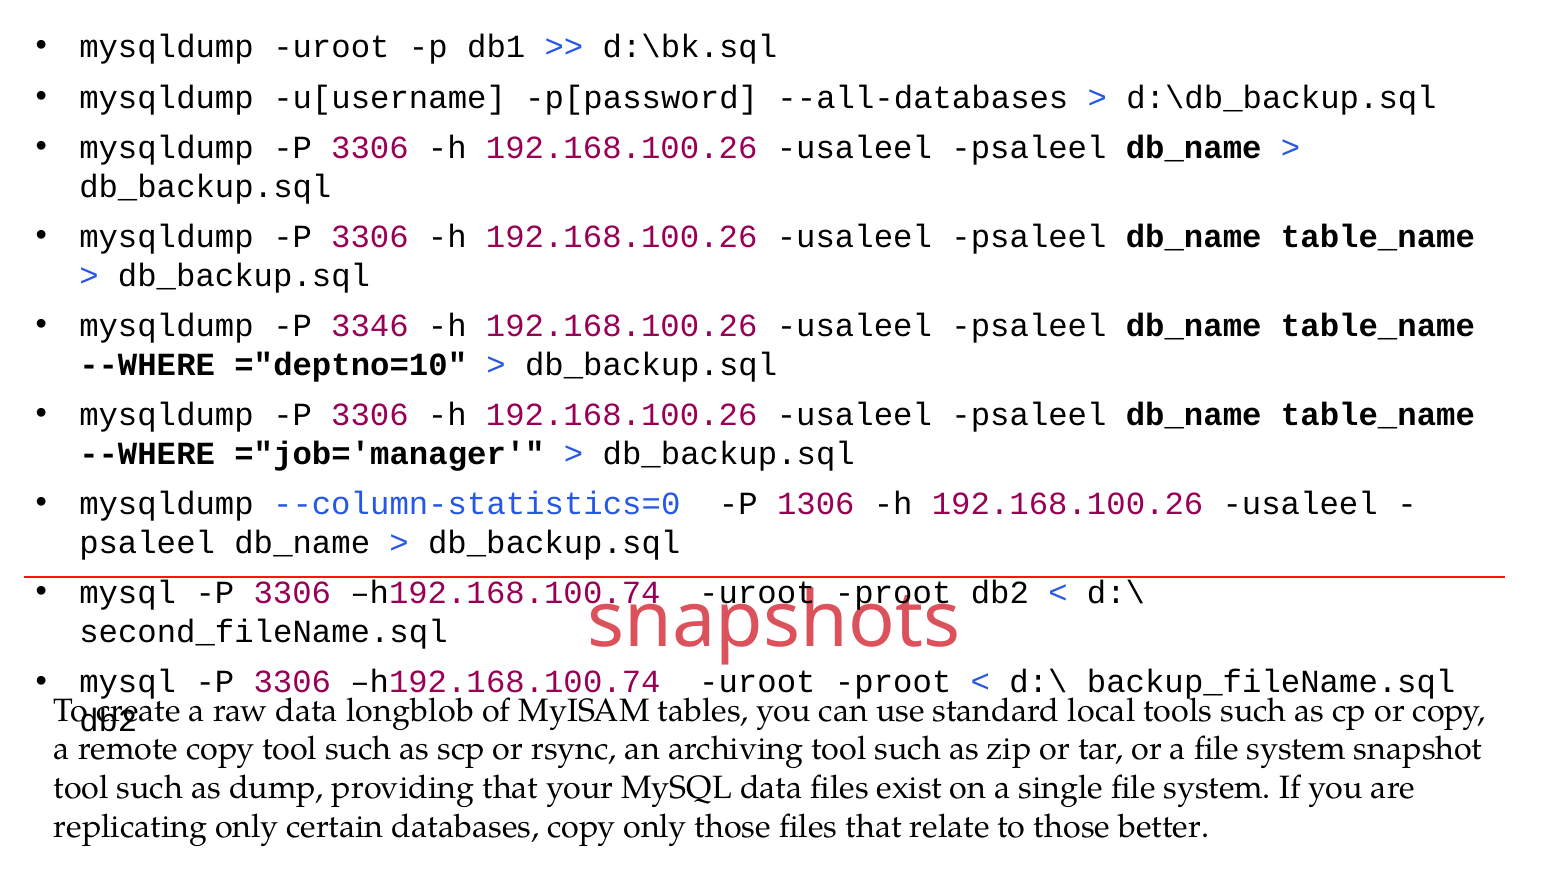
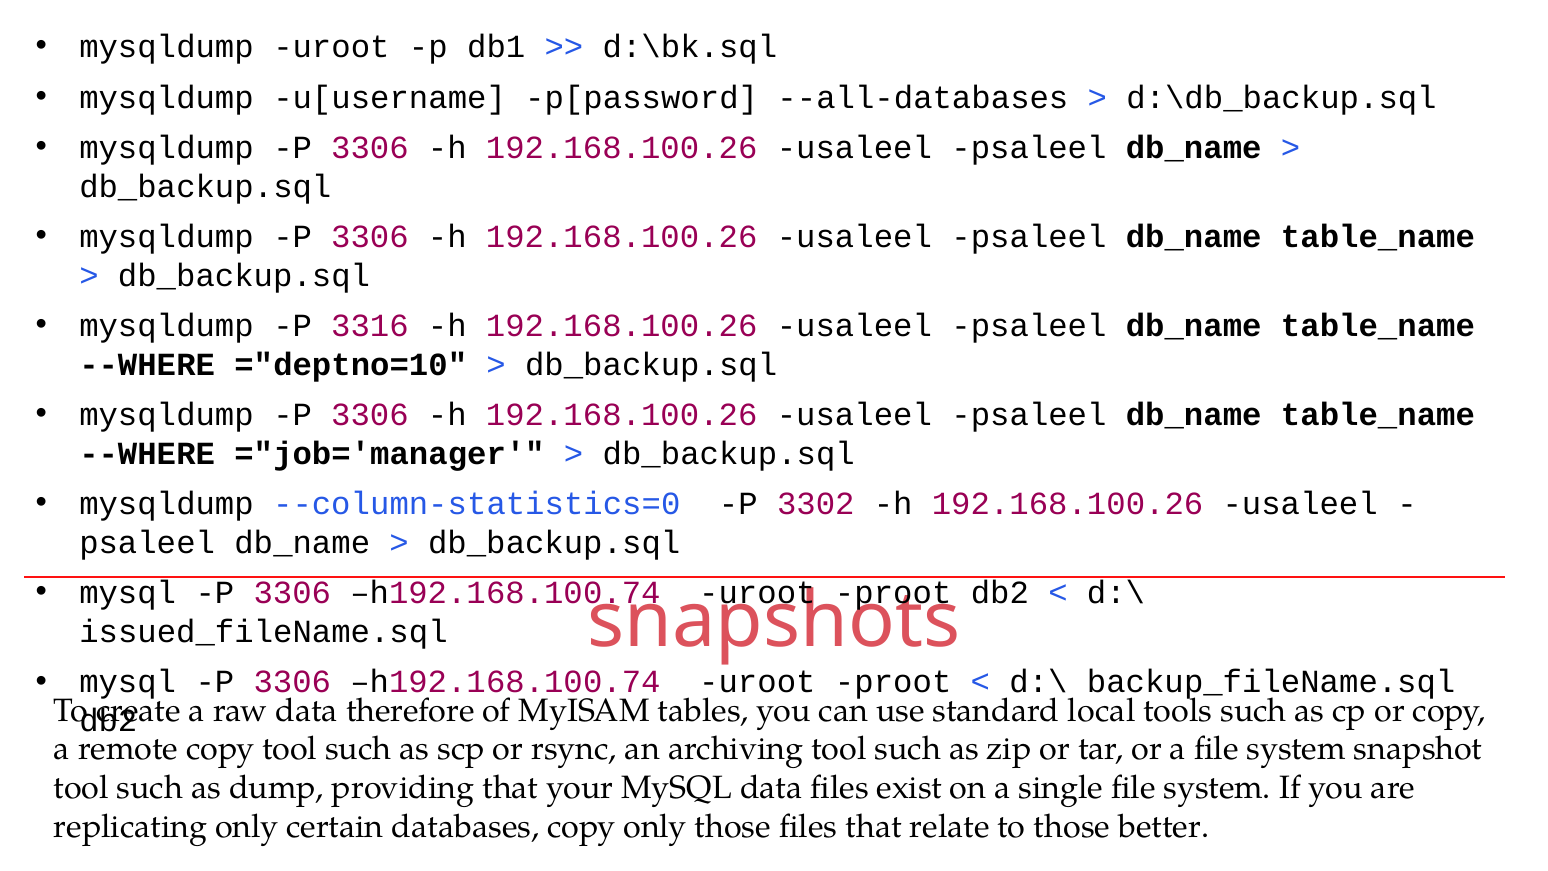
3346: 3346 -> 3316
1306: 1306 -> 3302
second_fileName.sql: second_fileName.sql -> issued_fileName.sql
longblob: longblob -> therefore
